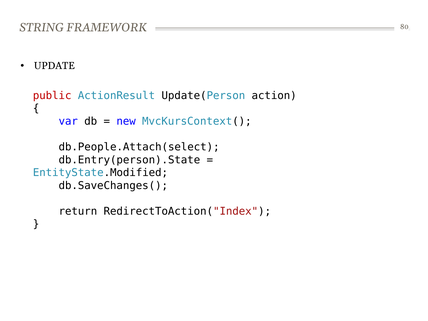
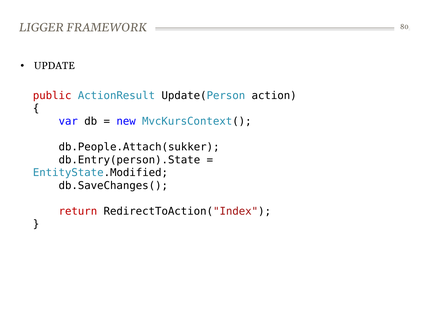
STRING: STRING -> LIGGER
db.People.Attach(select: db.People.Attach(select -> db.People.Attach(sukker
return colour: black -> red
